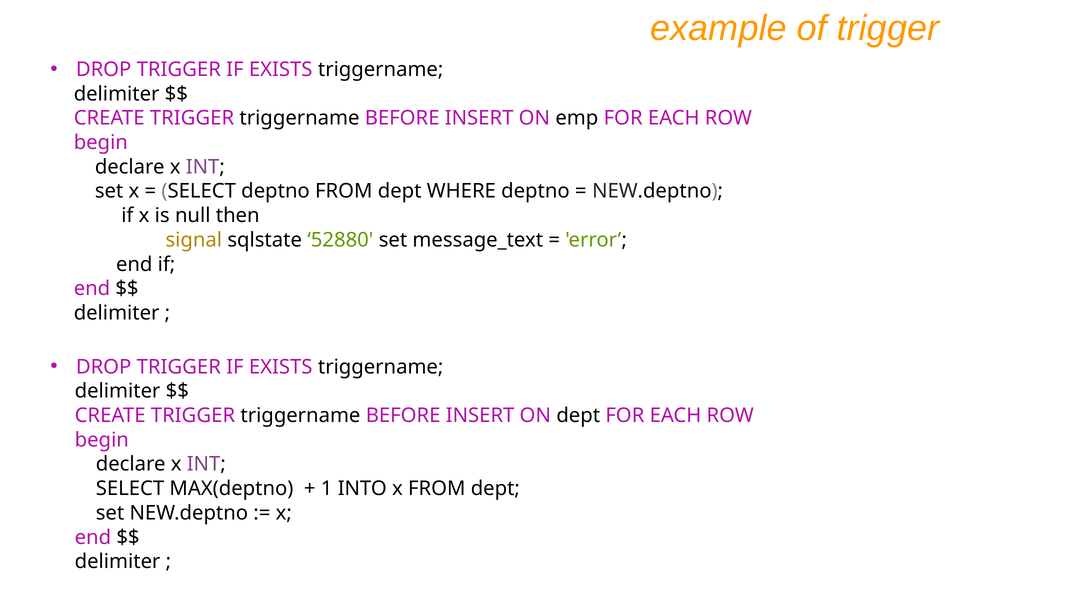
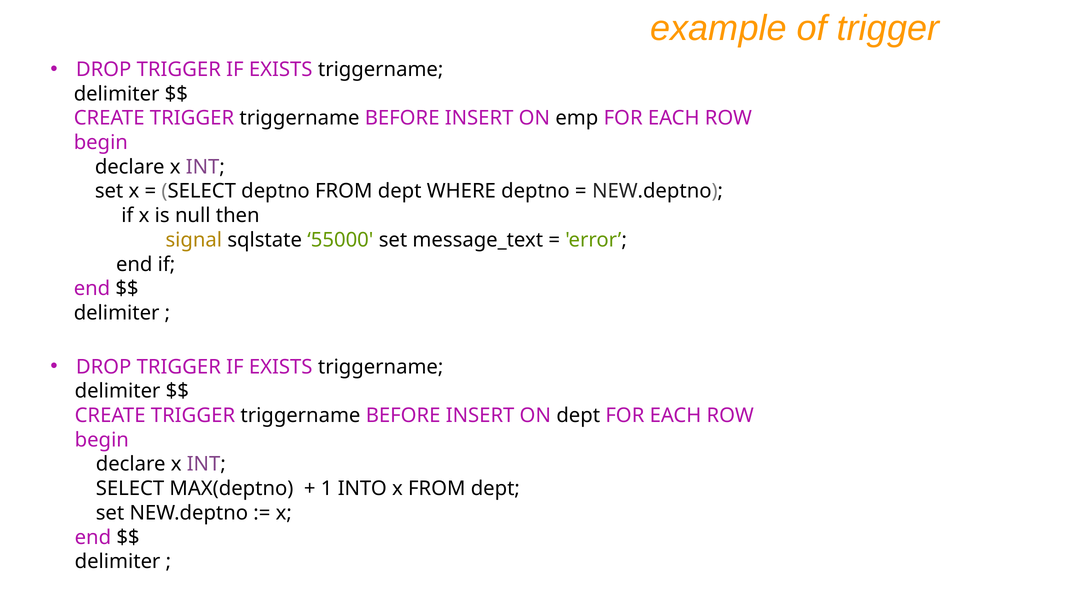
52880: 52880 -> 55000
